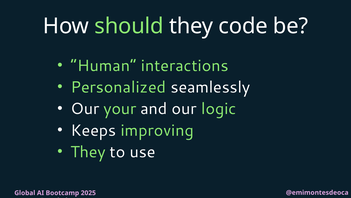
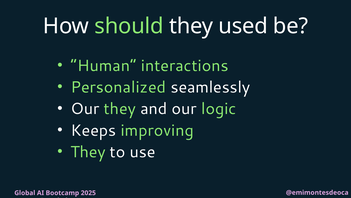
code: code -> used
Our your: your -> they
